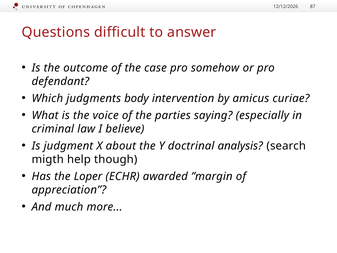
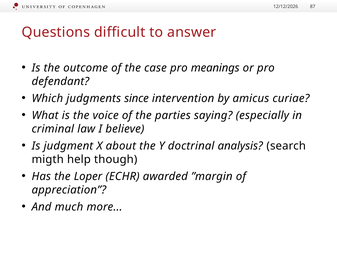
somehow: somehow -> meanings
body: body -> since
